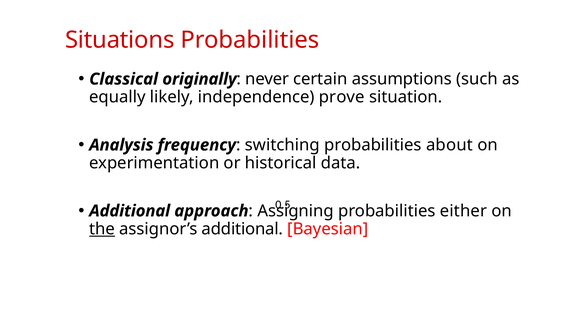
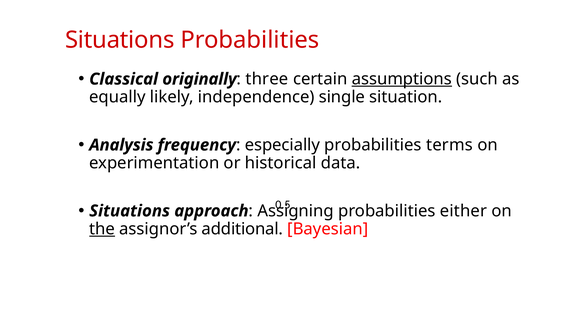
never: never -> three
assumptions underline: none -> present
prove: prove -> single
switching: switching -> especially
about: about -> terms
Additional at (130, 211): Additional -> Situations
